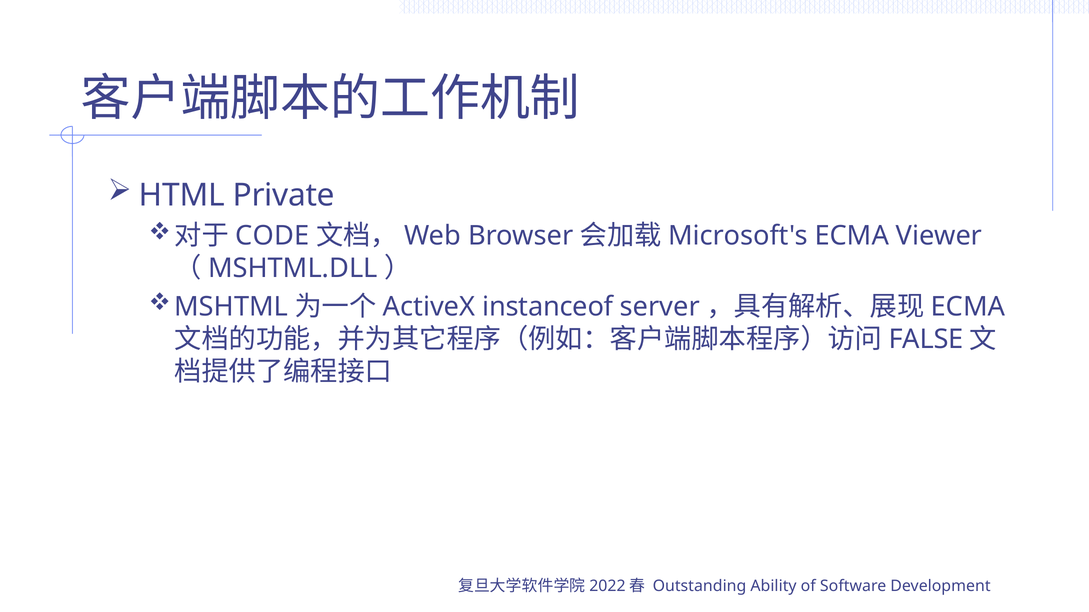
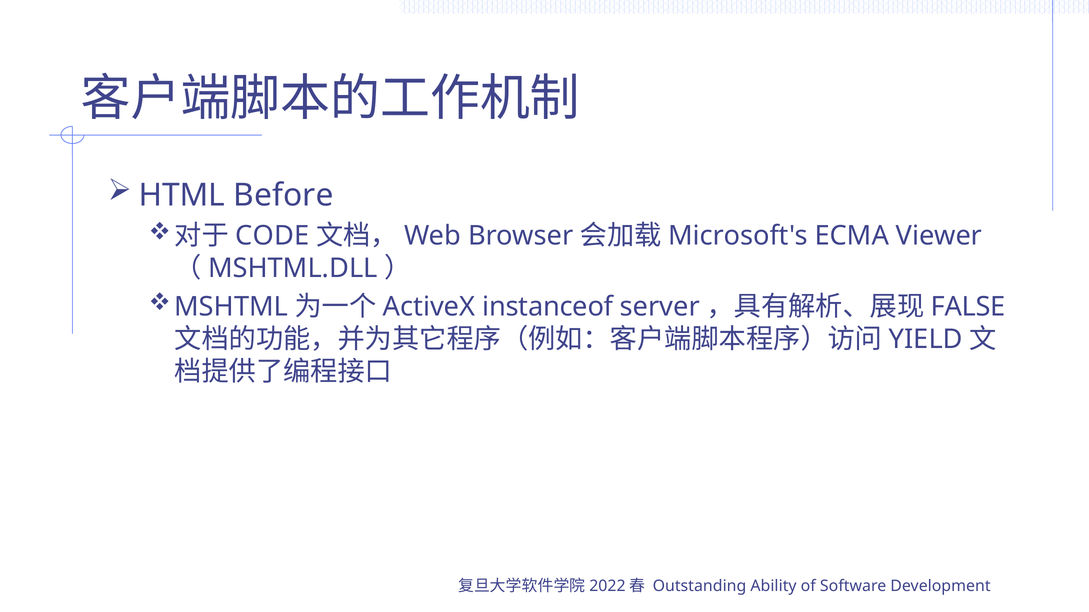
Private: Private -> Before
ECMA at (968, 307): ECMA -> FALSE
FALSE: FALSE -> YIELD
